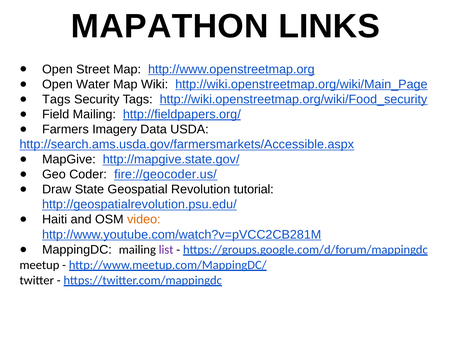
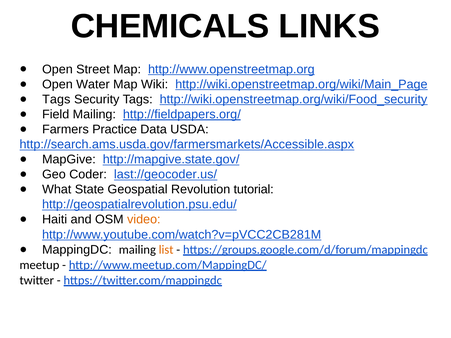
MAPATHON: MAPATHON -> CHEMICALS
Imagery: Imagery -> Practice
fire://geocoder.us/: fire://geocoder.us/ -> last://geocoder.us/
Draw: Draw -> What
list colour: purple -> orange
